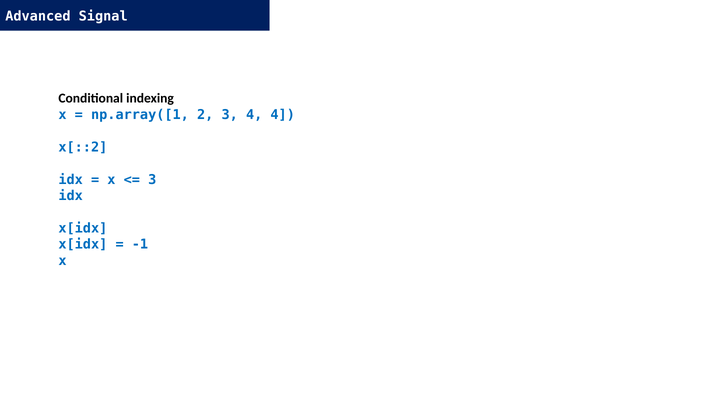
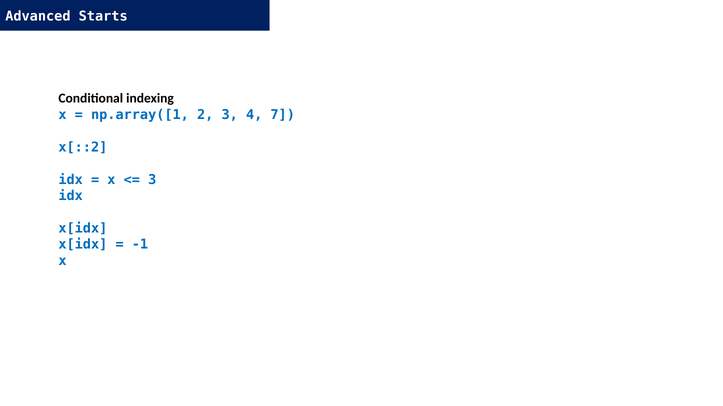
Signal: Signal -> Starts
4 4: 4 -> 7
